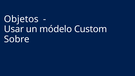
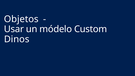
Sobre: Sobre -> Dinos
